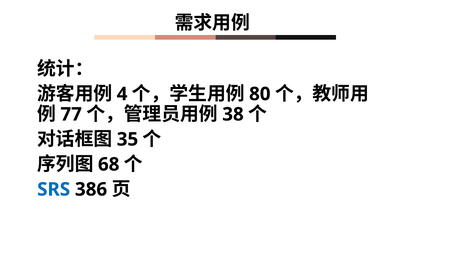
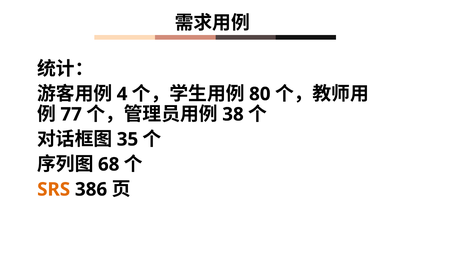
SRS colour: blue -> orange
